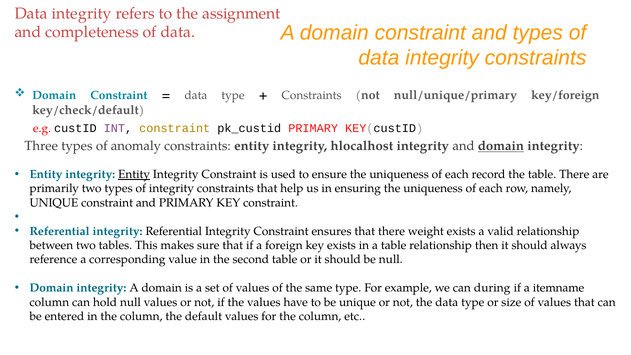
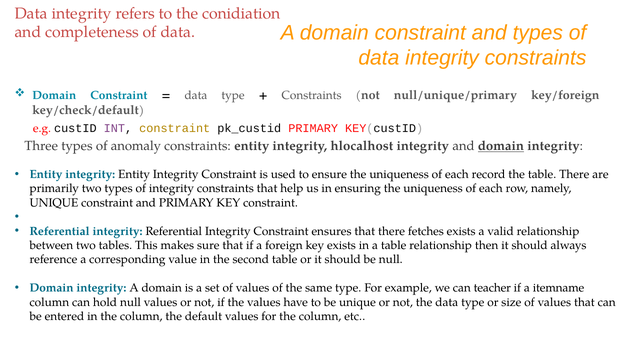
assignment: assignment -> conidiation
Entity at (134, 174) underline: present -> none
weight: weight -> fetches
during: during -> teacher
